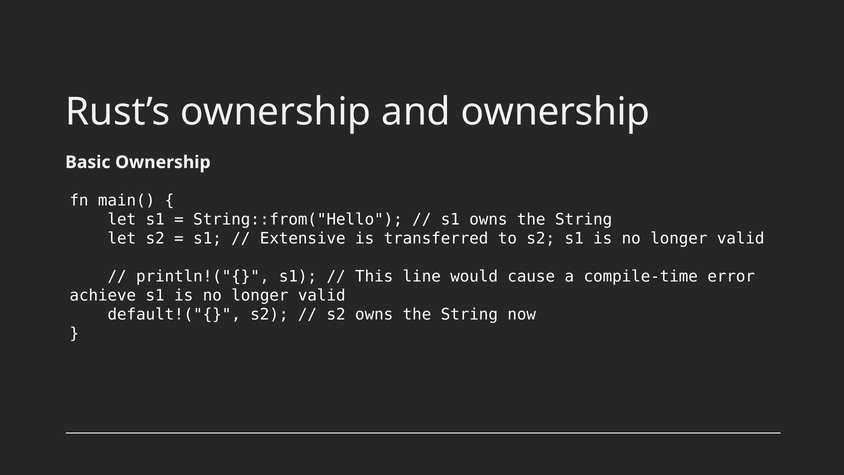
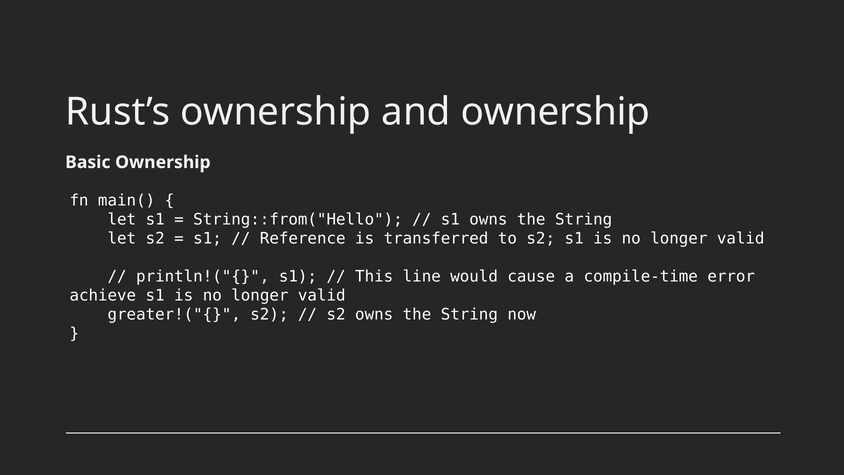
Extensive: Extensive -> Reference
default!("{: default!("{ -> greater!("{
